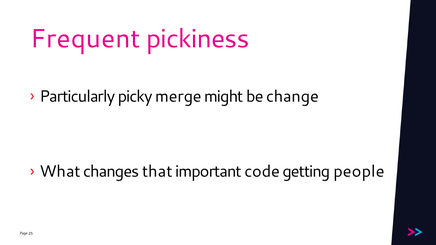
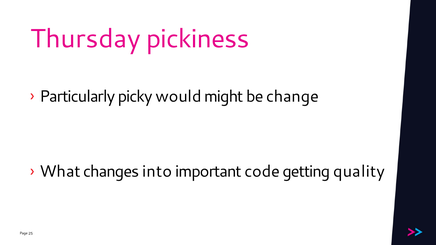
Frequent: Frequent -> Thursday
merge: merge -> would
that: that -> into
people: people -> quality
